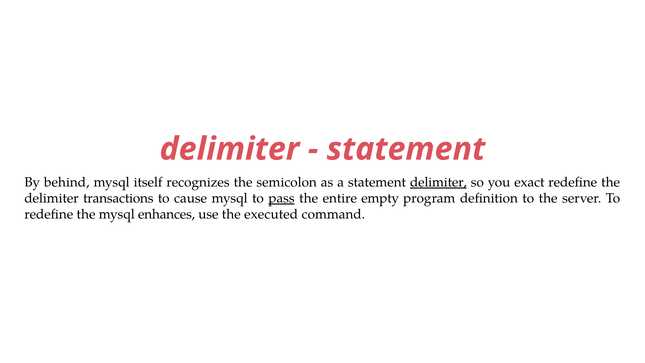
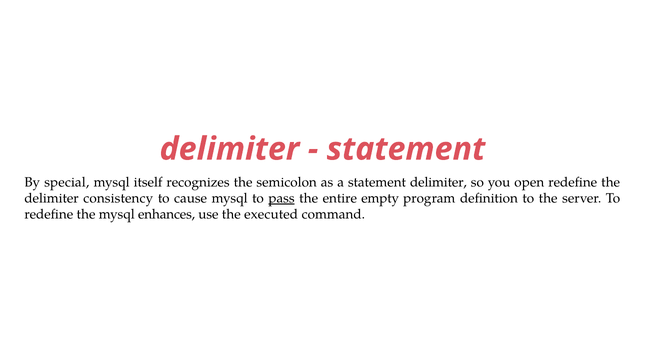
behind: behind -> special
delimiter at (438, 182) underline: present -> none
exact: exact -> open
transactions: transactions -> consistency
